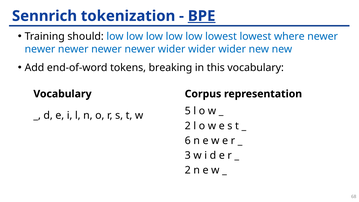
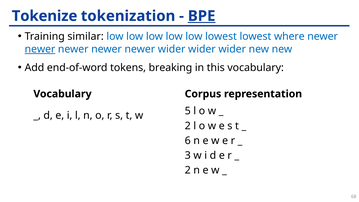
Sennrich: Sennrich -> Tokenize
should: should -> similar
newer at (40, 49) underline: none -> present
